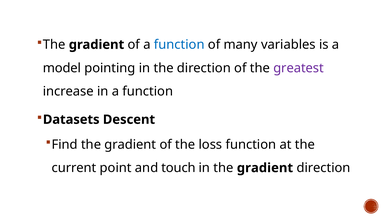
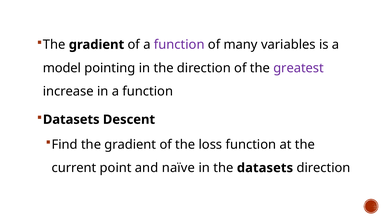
function at (179, 45) colour: blue -> purple
touch: touch -> naïve
in the gradient: gradient -> datasets
